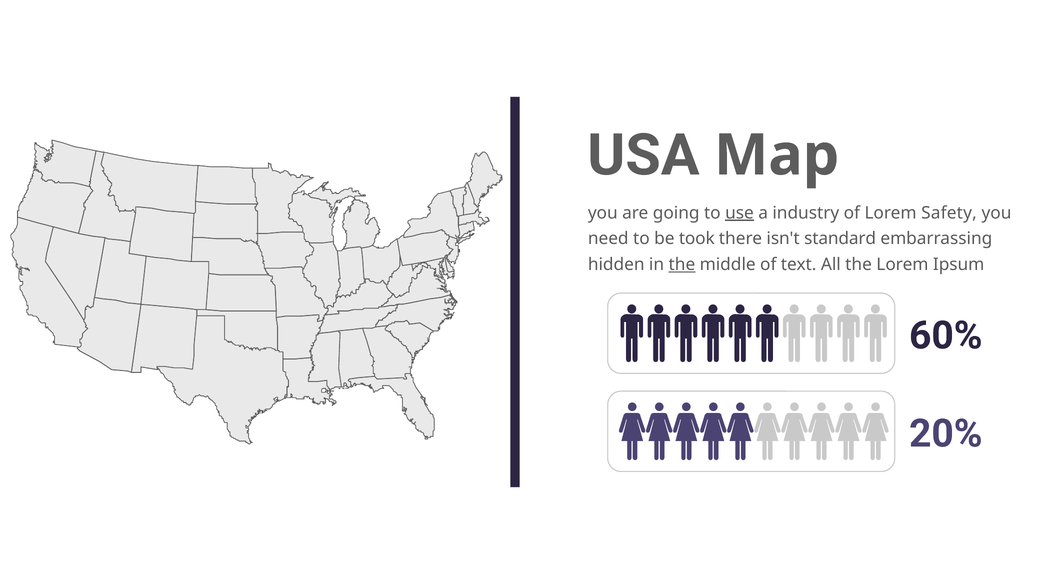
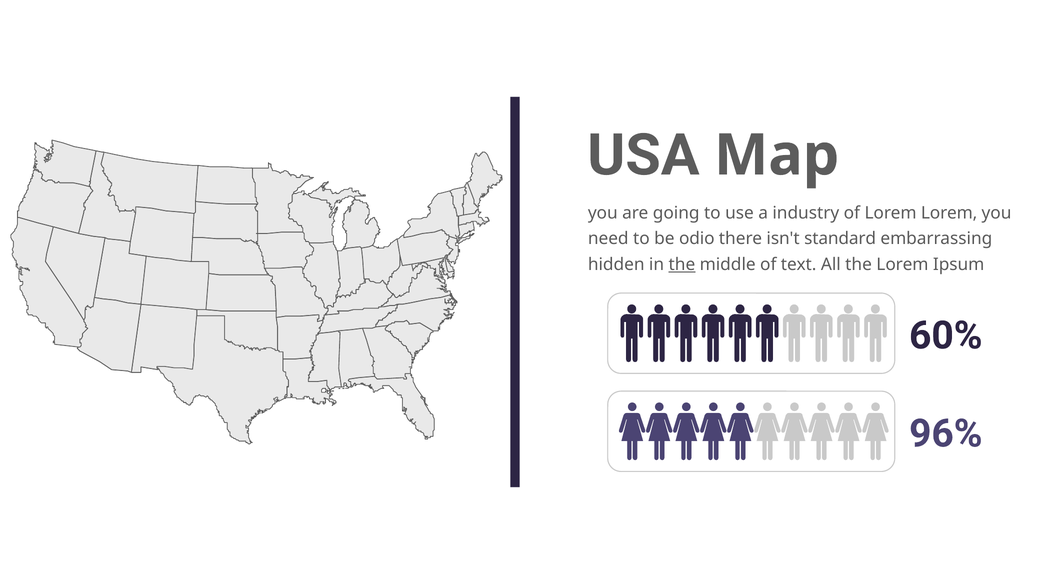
use underline: present -> none
Lorem Safety: Safety -> Lorem
took: took -> odio
20%: 20% -> 96%
